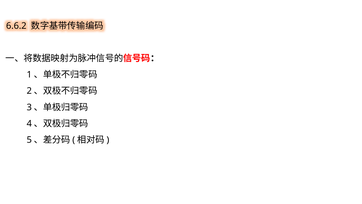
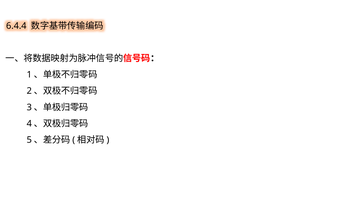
6.6.2: 6.6.2 -> 6.4.4
